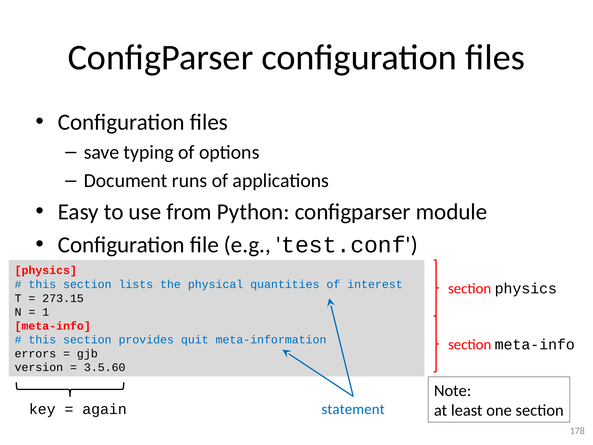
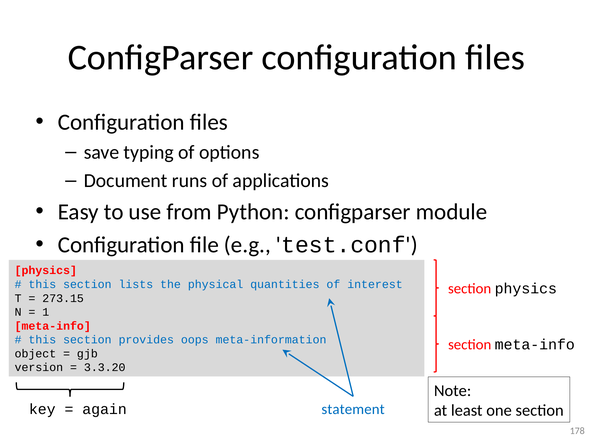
quit: quit -> oops
errors: errors -> object
3.5.60: 3.5.60 -> 3.3.20
